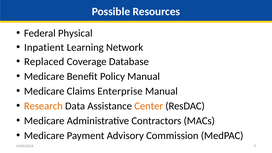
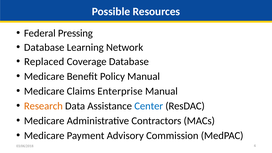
Physical: Physical -> Pressing
Inpatient at (44, 47): Inpatient -> Database
Center colour: orange -> blue
